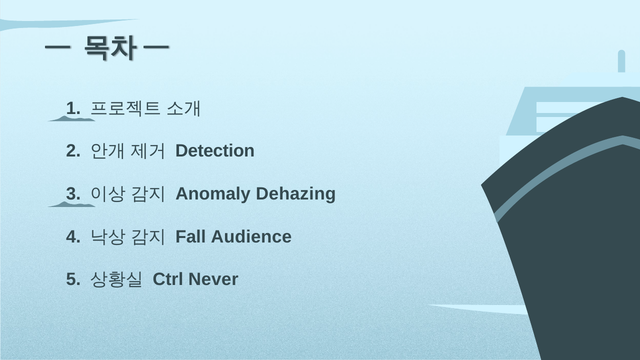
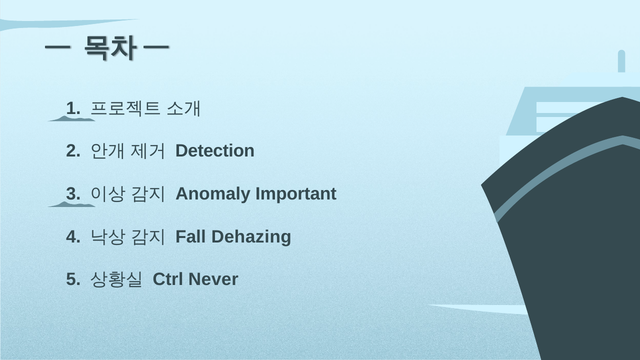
Dehazing: Dehazing -> Important
Audience: Audience -> Dehazing
